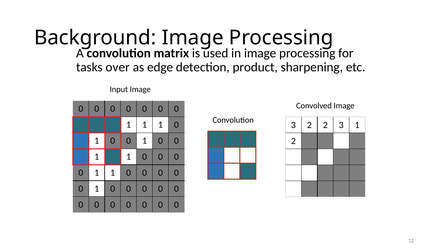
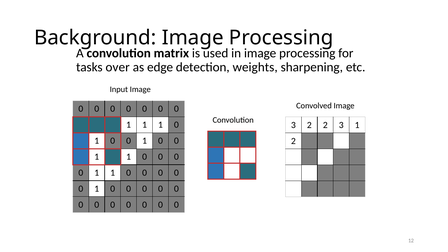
product: product -> weights
